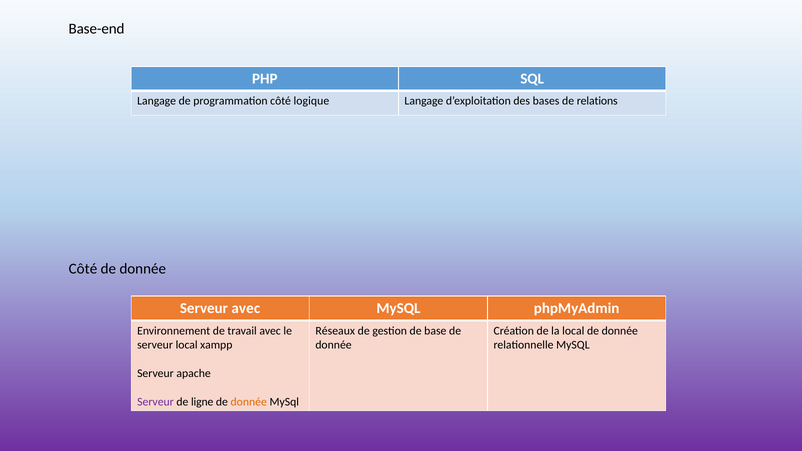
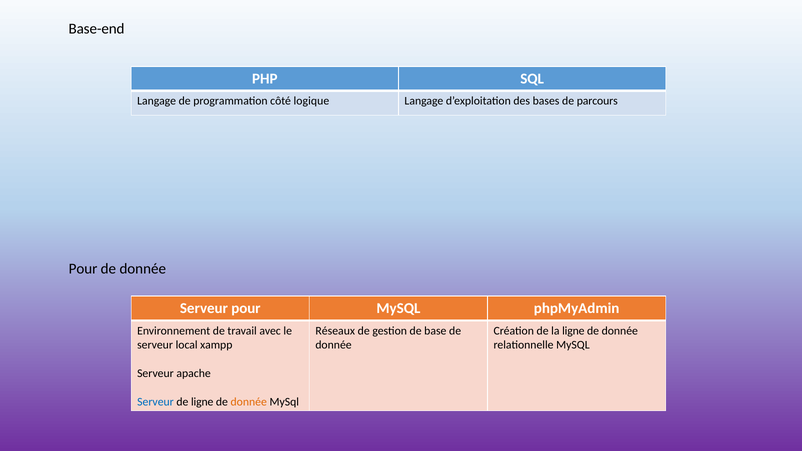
relations: relations -> parcours
Côté at (83, 269): Côté -> Pour
Serveur avec: avec -> pour
la local: local -> ligne
Serveur at (155, 402) colour: purple -> blue
